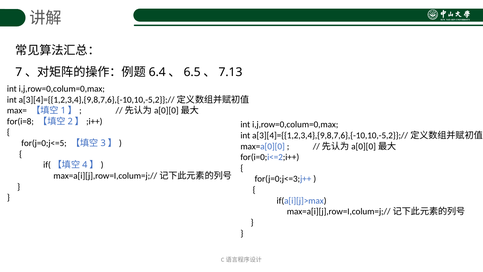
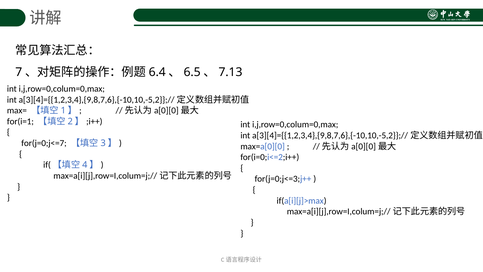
for(i=8: for(i=8 -> for(i=1
for(j=0;j<=5: for(j=0;j<=5 -> for(j=0;j<=7
